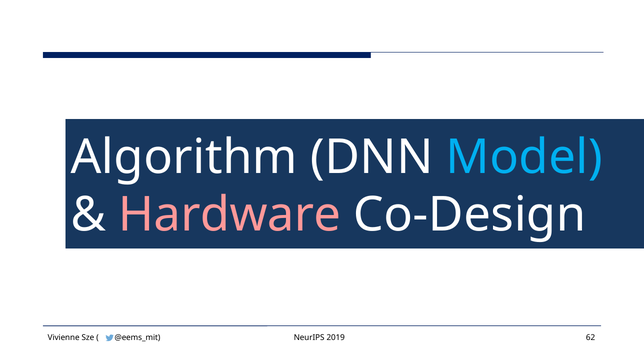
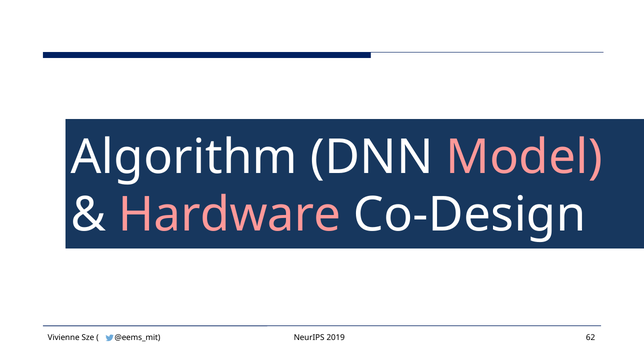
Model colour: light blue -> pink
